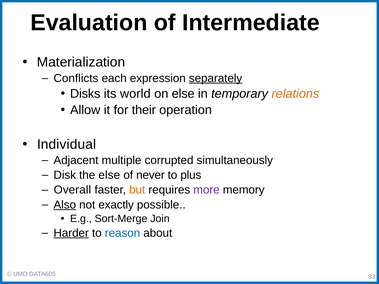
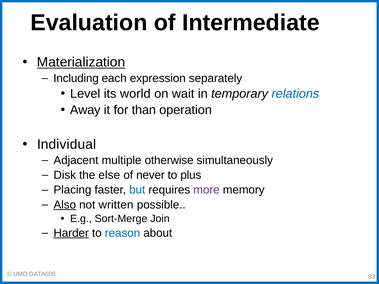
Materialization underline: none -> present
Conflicts: Conflicts -> Including
separately underline: present -> none
Disks: Disks -> Level
on else: else -> wait
relations colour: orange -> blue
Allow: Allow -> Away
their: their -> than
corrupted: corrupted -> otherwise
Overall: Overall -> Placing
but colour: orange -> blue
exactly: exactly -> written
